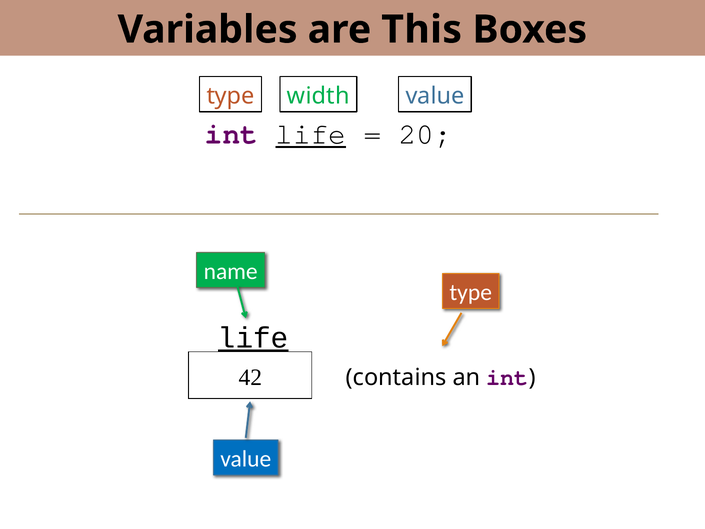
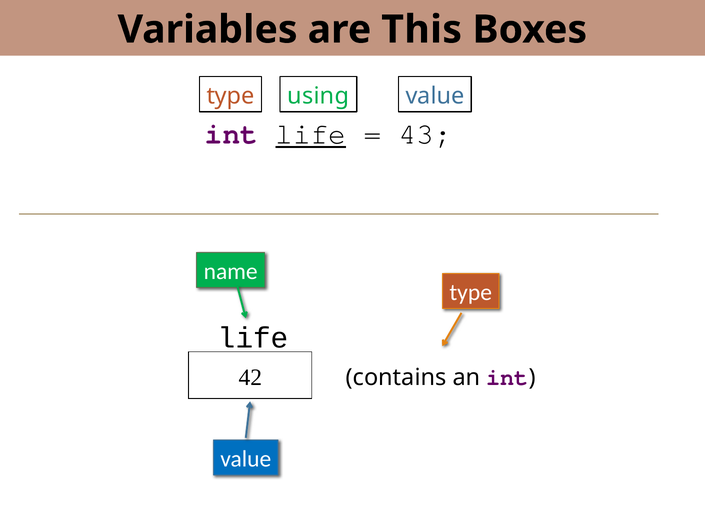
width: width -> using
20: 20 -> 43
life at (253, 338) underline: present -> none
